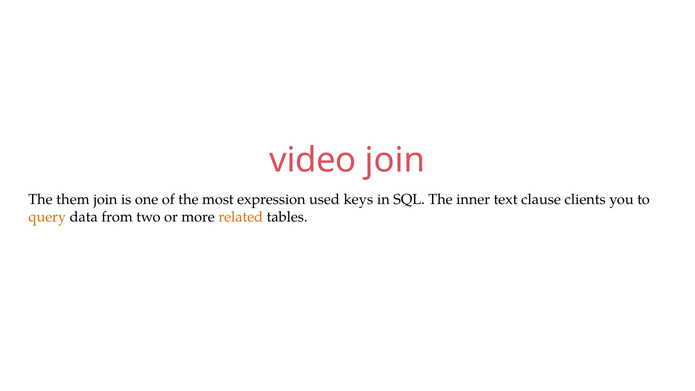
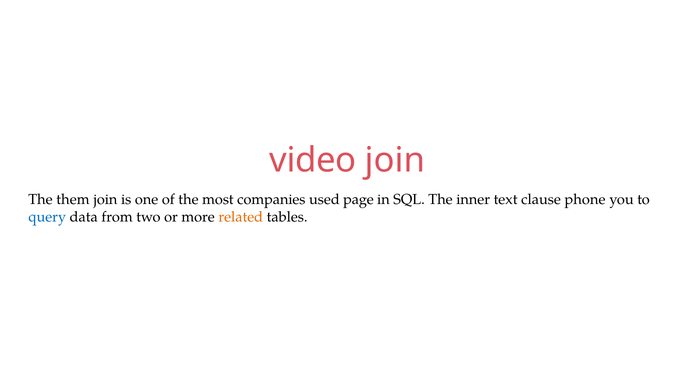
expression: expression -> companies
keys: keys -> page
clients: clients -> phone
query colour: orange -> blue
